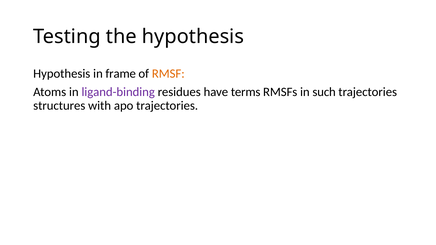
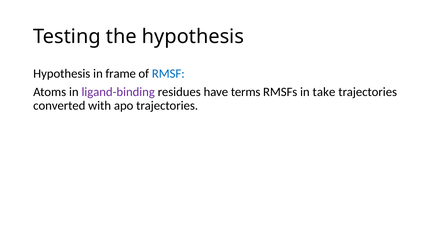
RMSF colour: orange -> blue
such: such -> take
structures: structures -> converted
